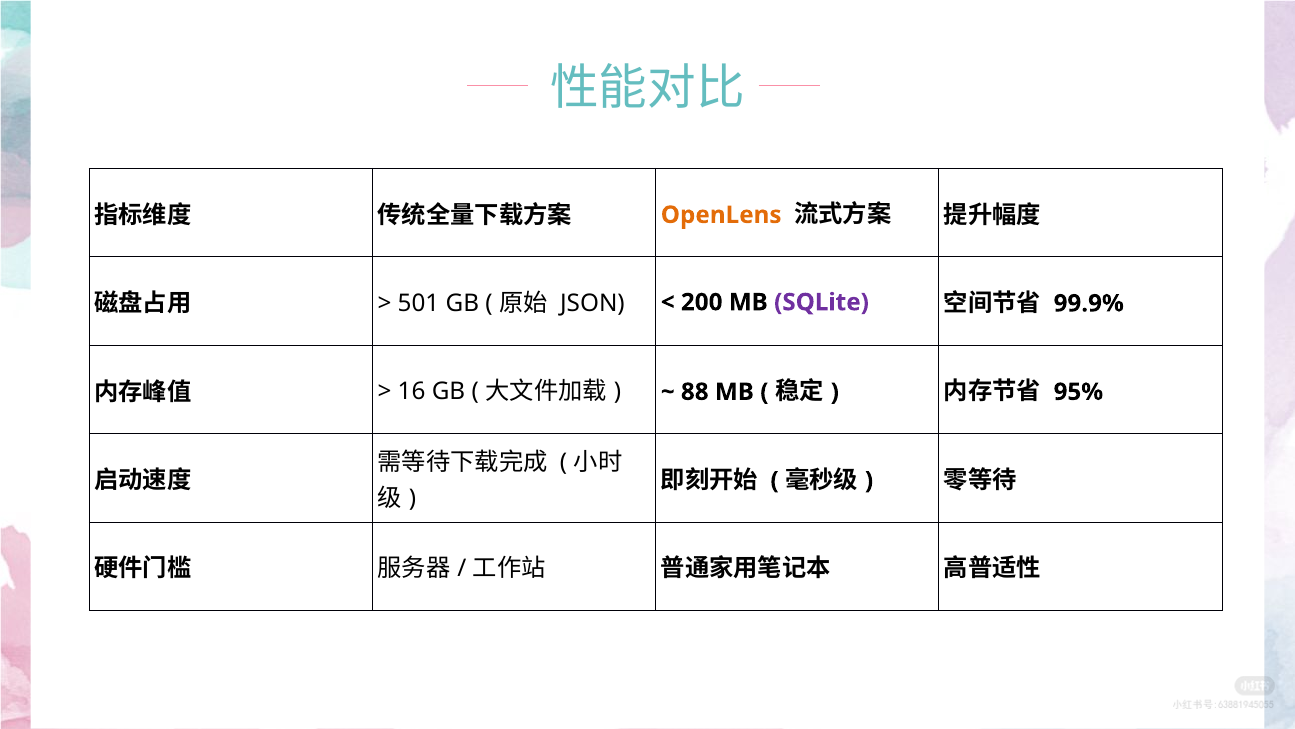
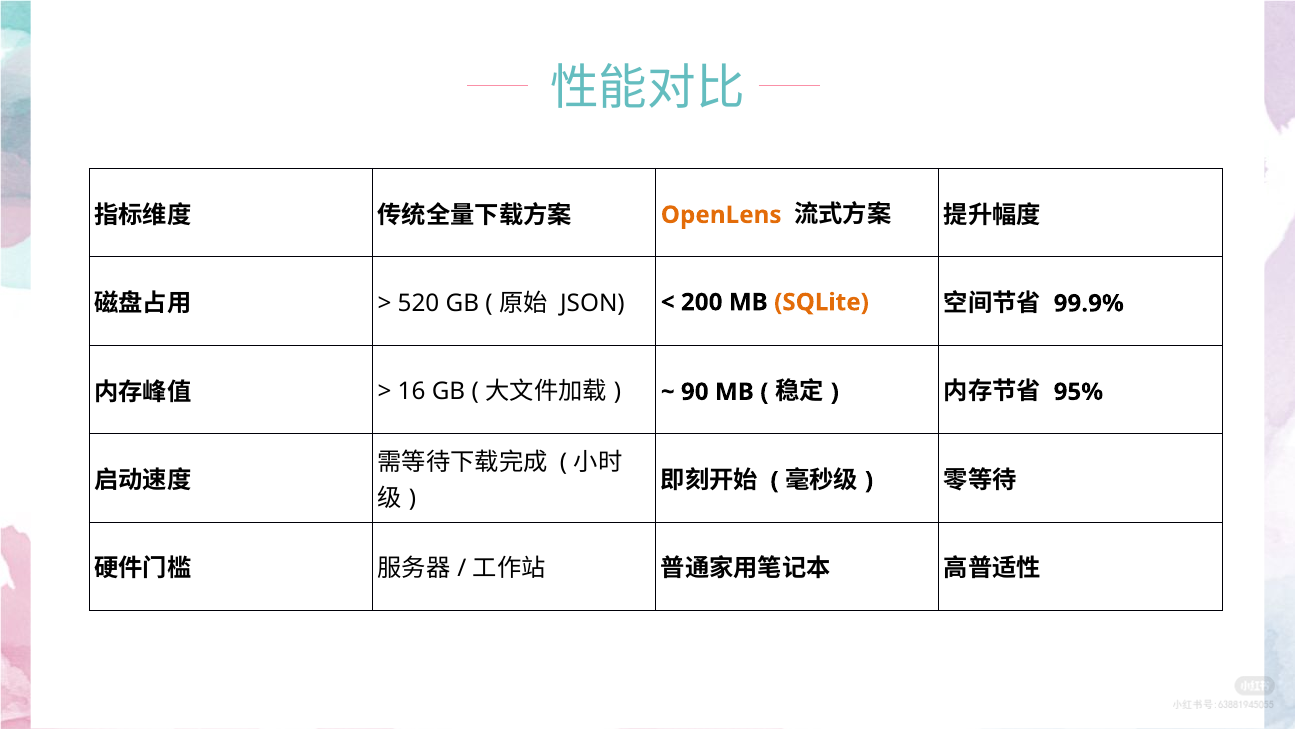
501: 501 -> 520
SQLite colour: purple -> orange
88: 88 -> 90
